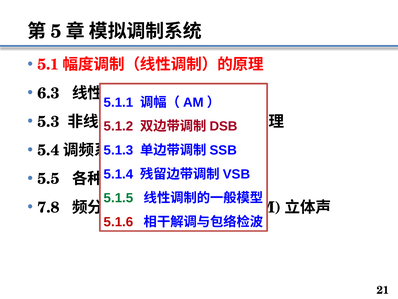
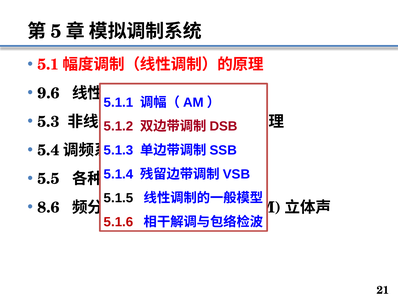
6.3: 6.3 -> 9.6
5.1.5 colour: green -> black
7.8: 7.8 -> 8.6
